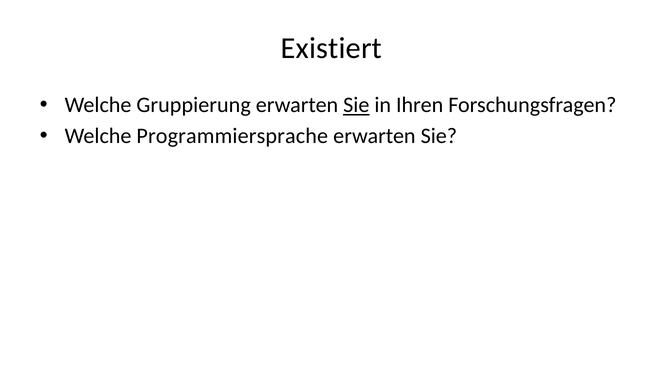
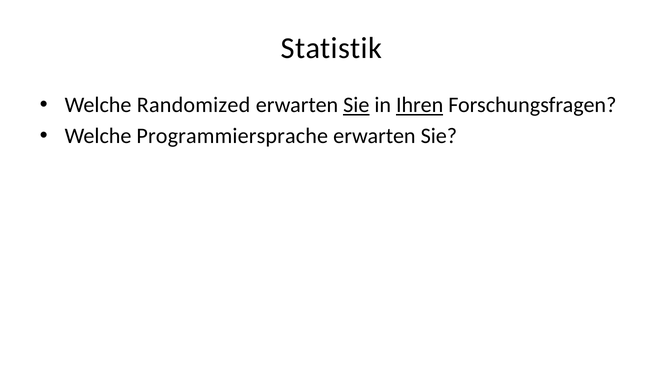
Existiert: Existiert -> Statistik
Gruppierung: Gruppierung -> Randomized
Ihren underline: none -> present
